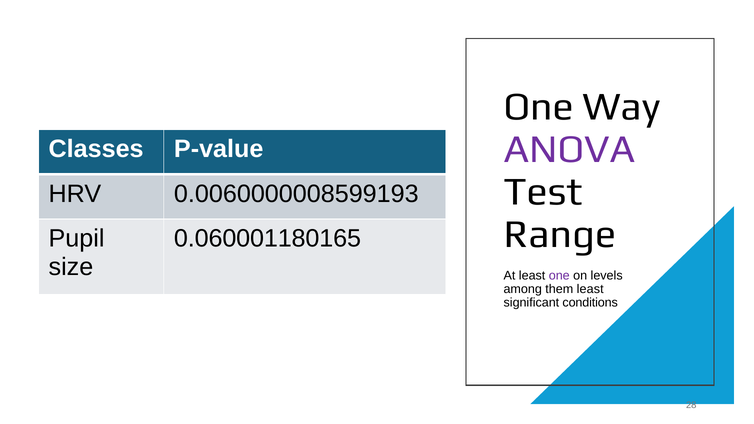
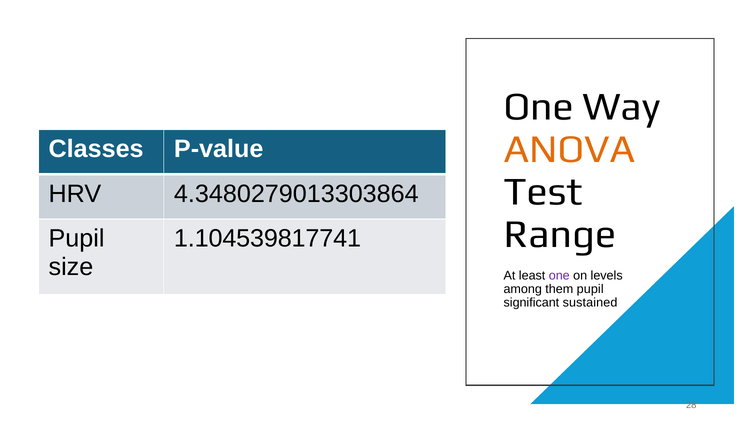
ANOVA colour: purple -> orange
0.0060000008599193: 0.0060000008599193 -> 4.3480279013303864
0.060001180165: 0.060001180165 -> 1.104539817741
them least: least -> pupil
conditions: conditions -> sustained
